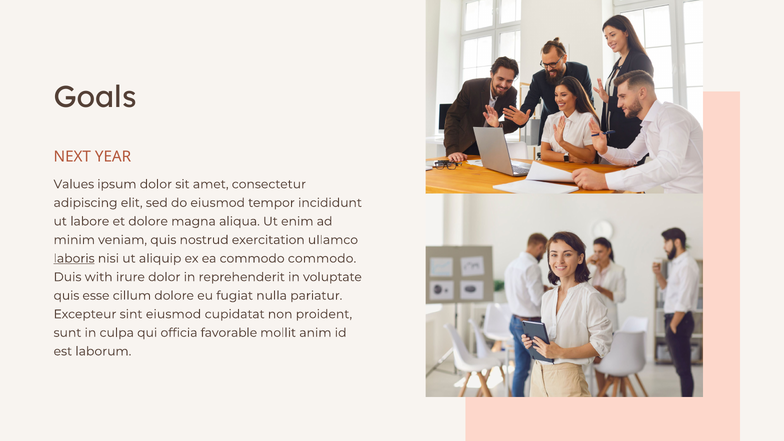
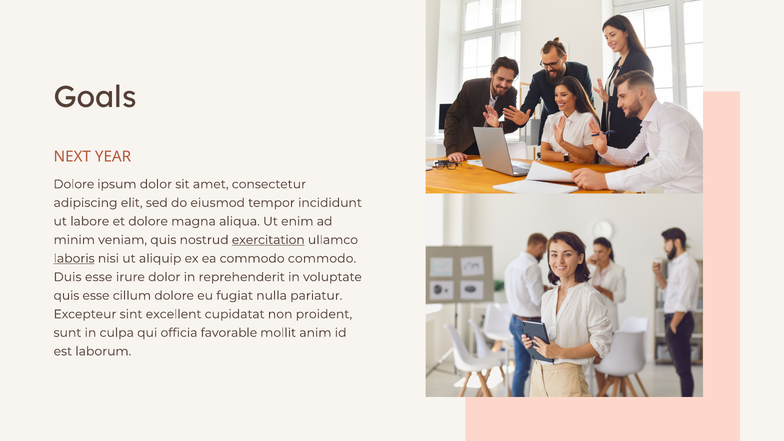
Values at (74, 184): Values -> Dolore
exercitation underline: none -> present
Duis with: with -> esse
sint eiusmod: eiusmod -> excellent
